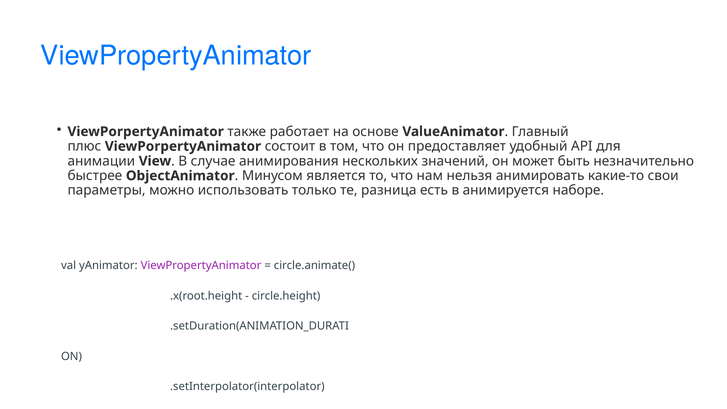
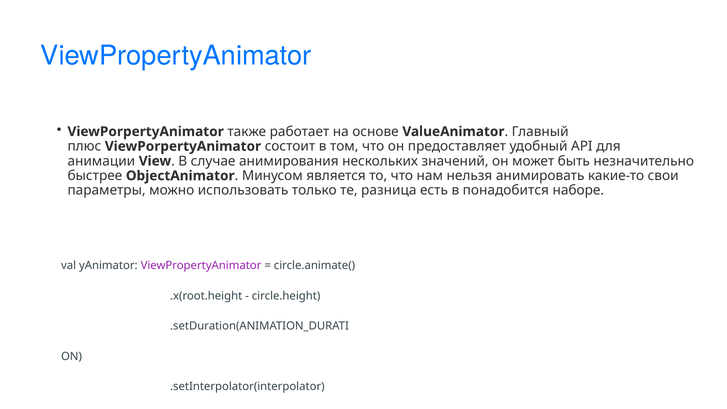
анимируется: анимируется -> понадобится
